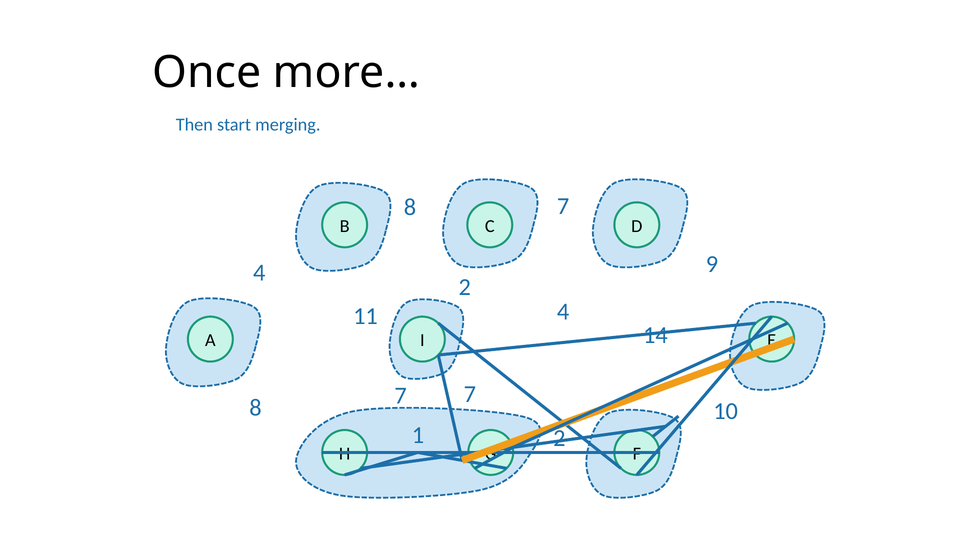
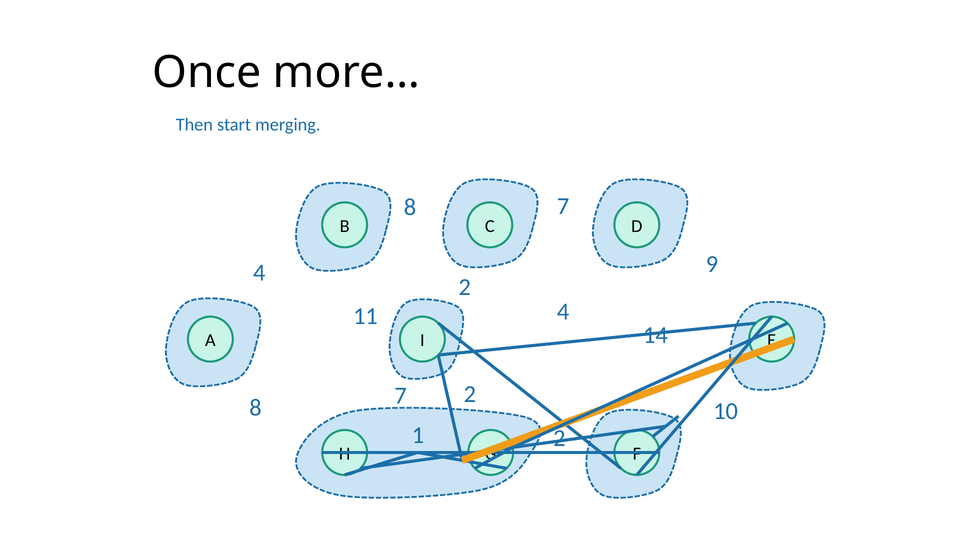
7 7: 7 -> 2
